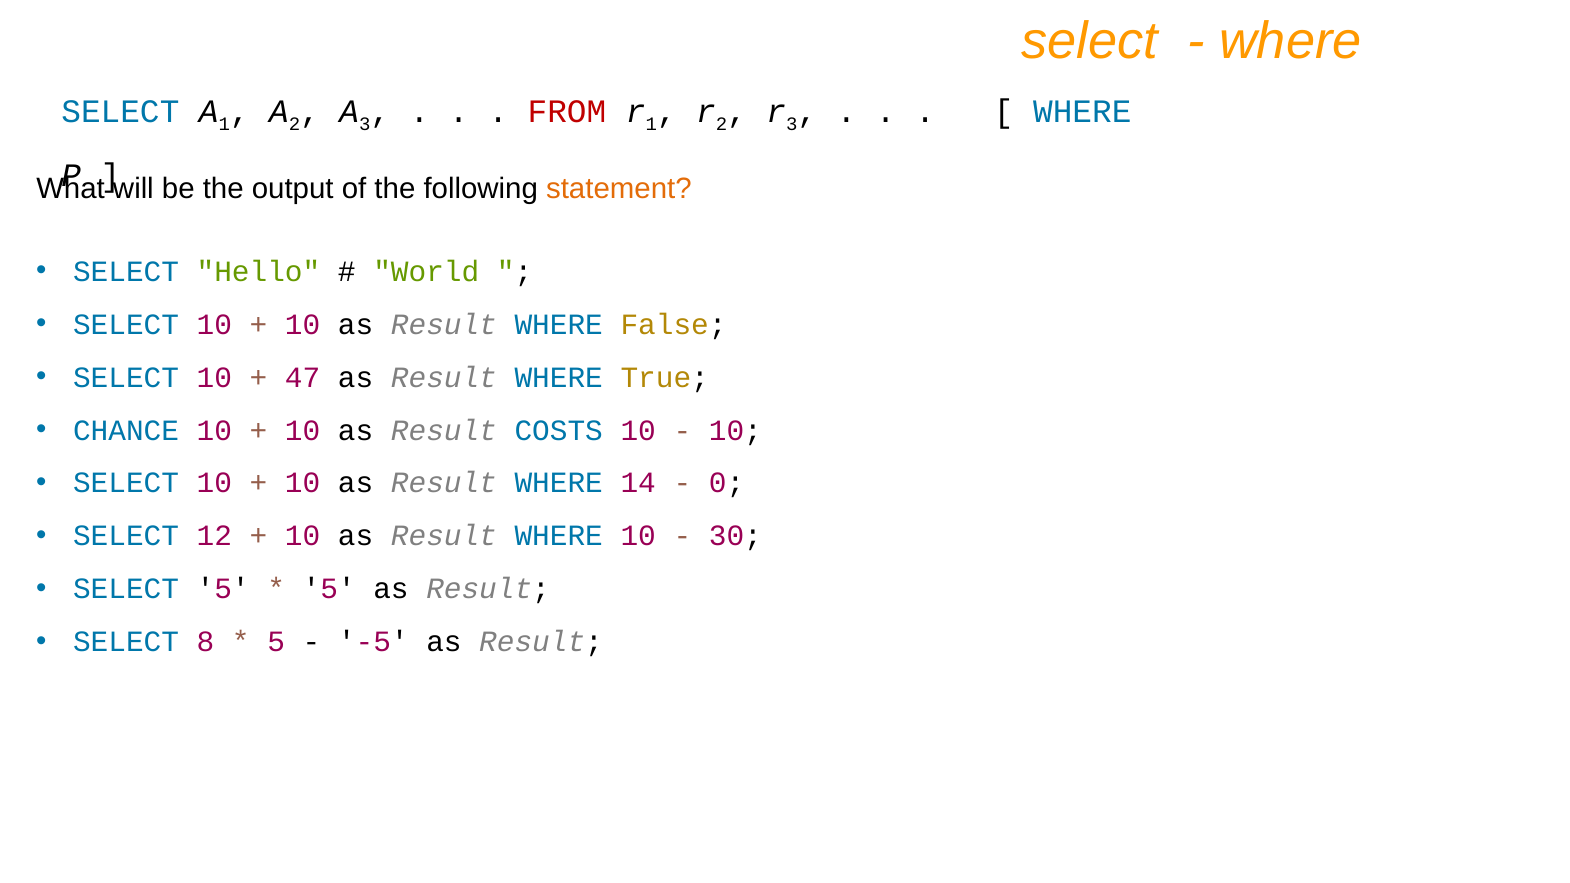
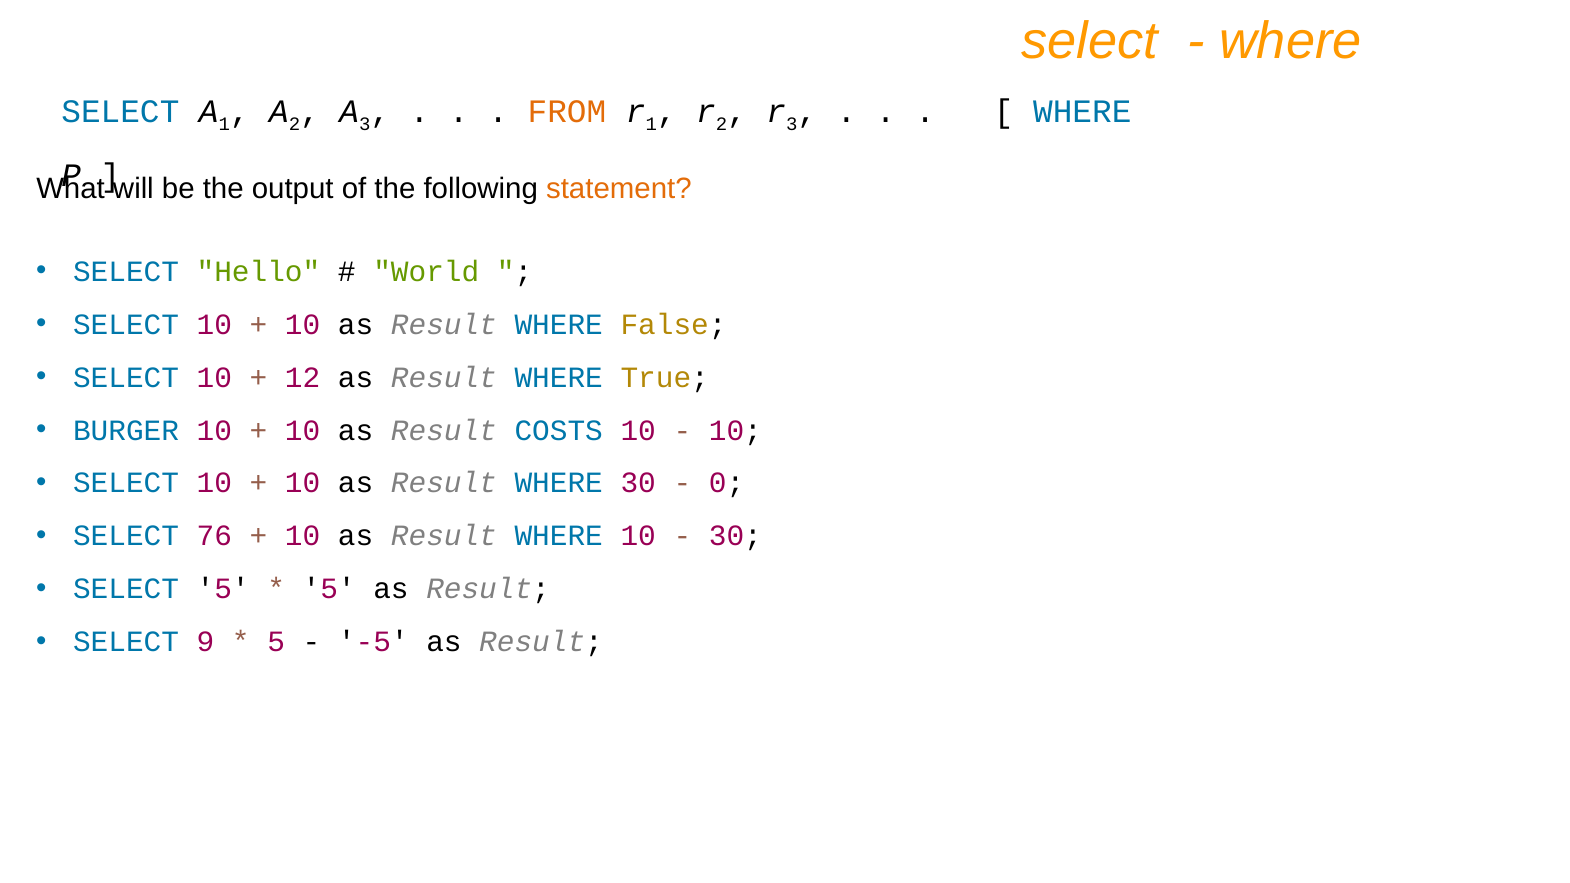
FROM colour: red -> orange
47: 47 -> 12
CHANCE: CHANCE -> BURGER
WHERE 14: 14 -> 30
12: 12 -> 76
8: 8 -> 9
